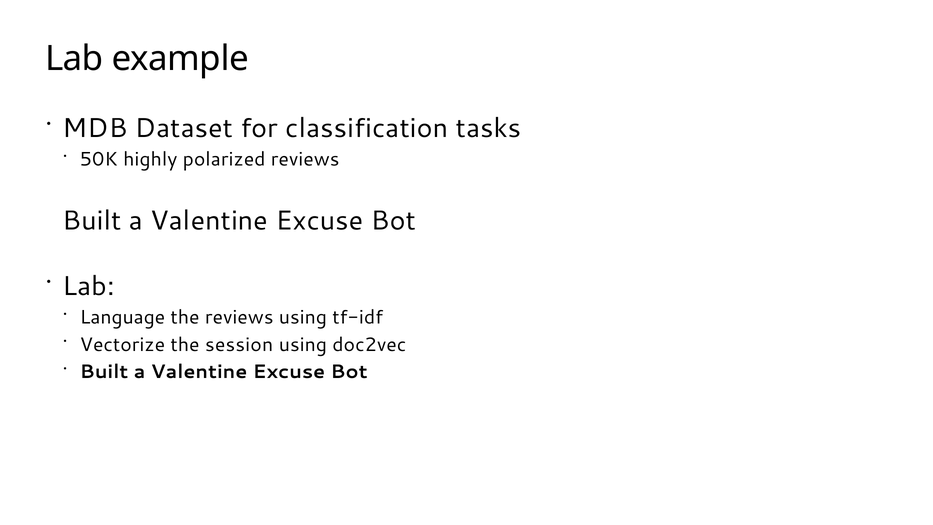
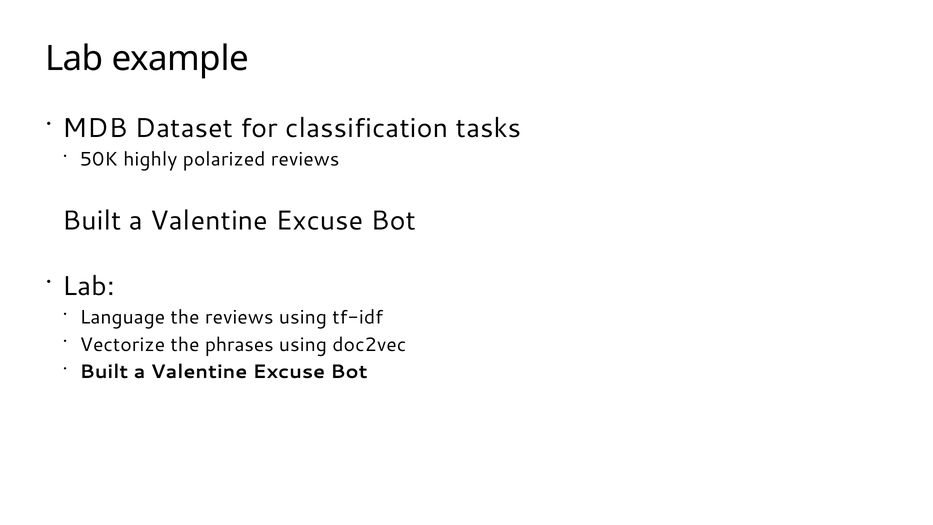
session: session -> phrases
